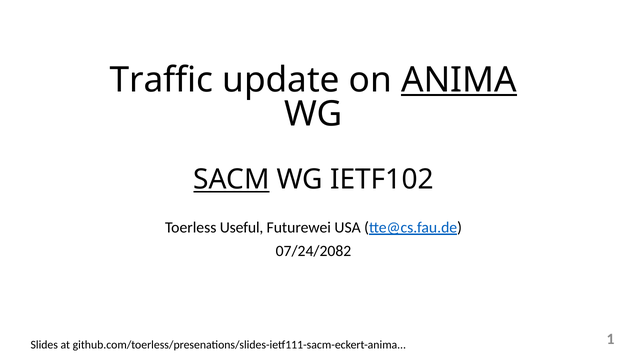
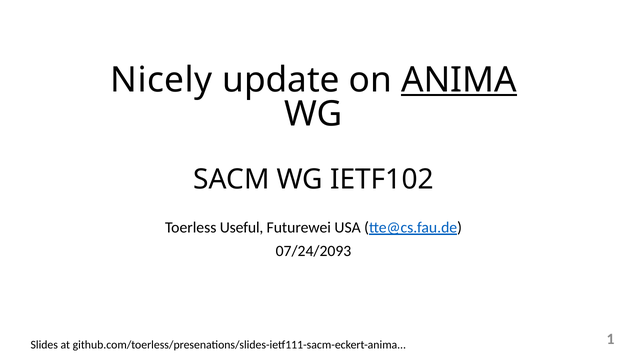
Traffic: Traffic -> Nicely
SACM underline: present -> none
07/24/2082: 07/24/2082 -> 07/24/2093
